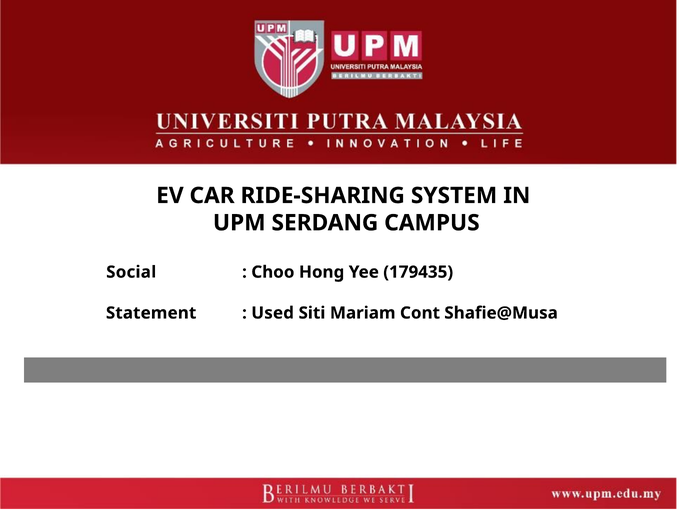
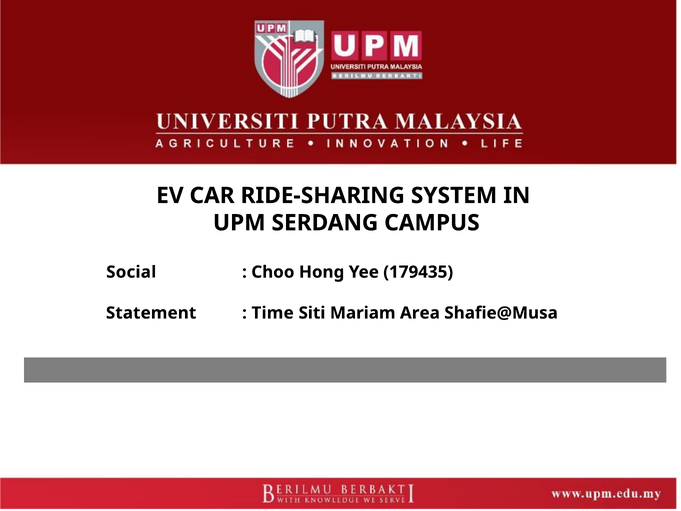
Used: Used -> Time
Cont: Cont -> Area
